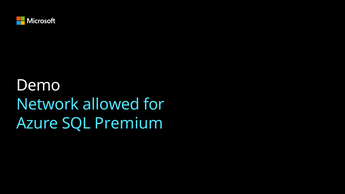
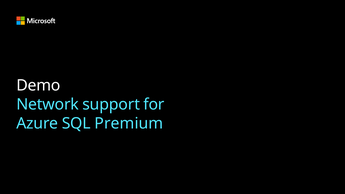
allowed: allowed -> support
